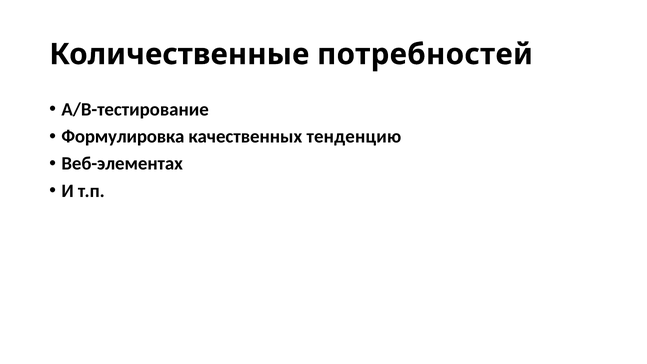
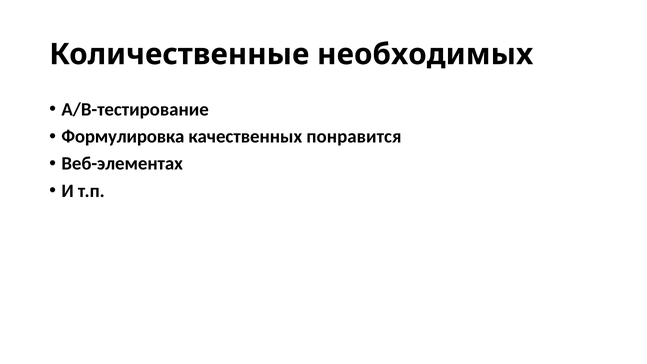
потребностей: потребностей -> необходимых
тенденцию: тенденцию -> понравится
